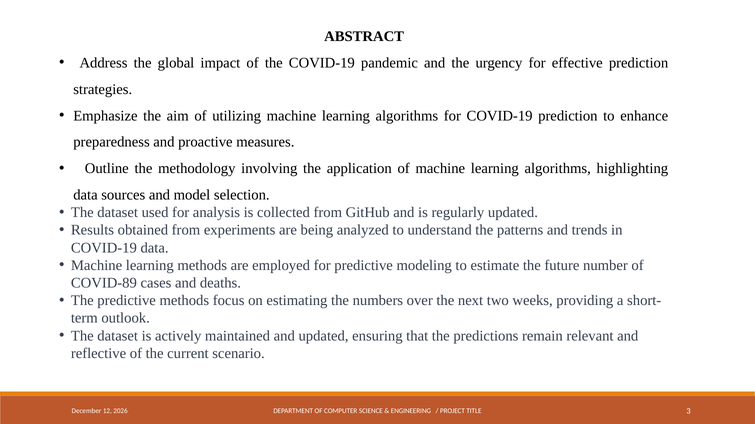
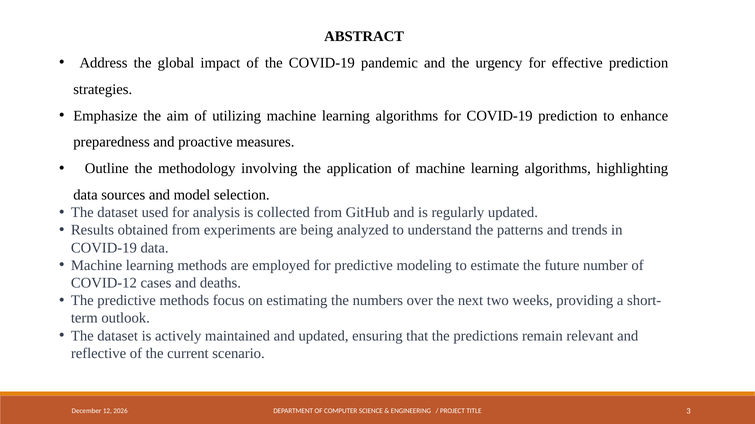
COVID-89: COVID-89 -> COVID-12
